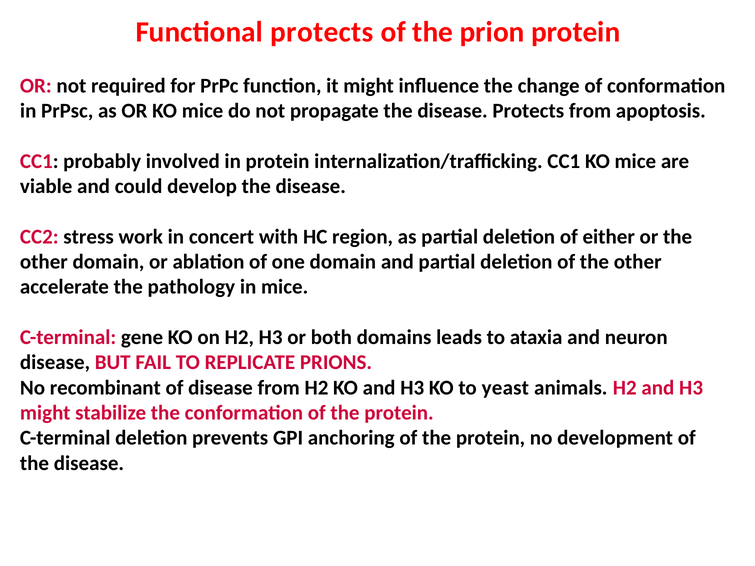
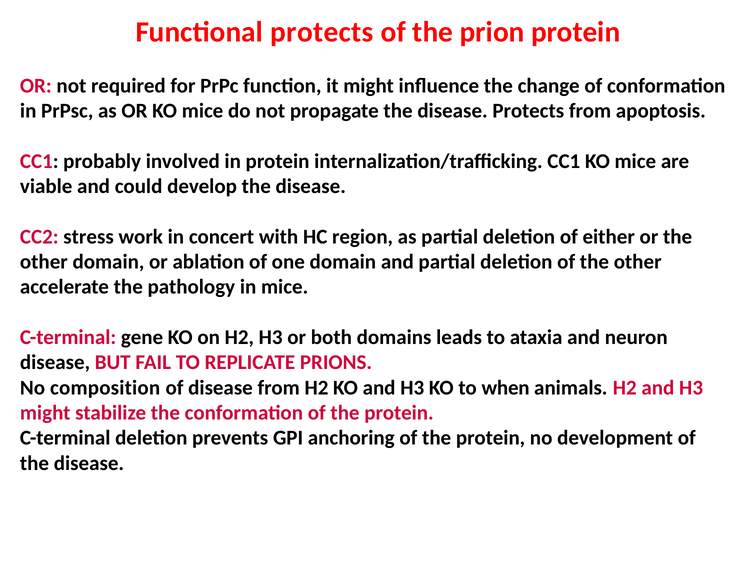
recombinant: recombinant -> composition
yeast: yeast -> when
